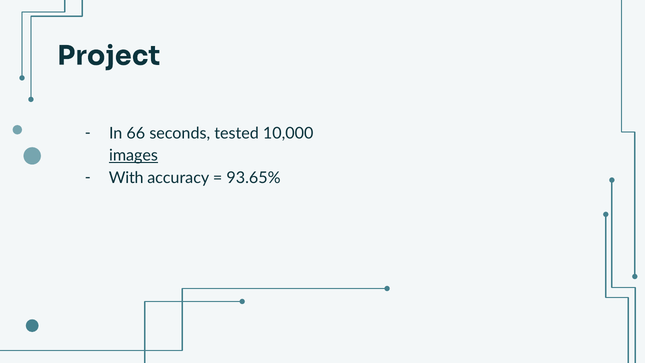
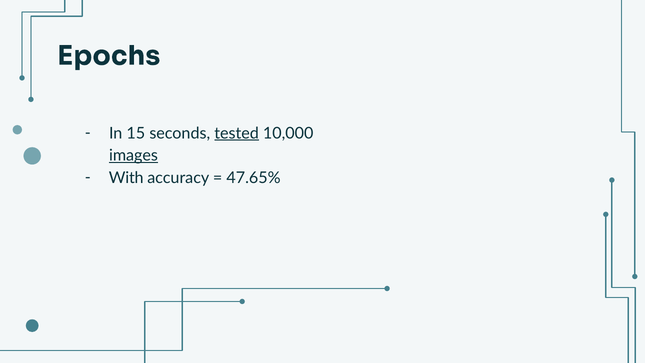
Project: Project -> Epochs
66: 66 -> 15
tested underline: none -> present
93.65%: 93.65% -> 47.65%
